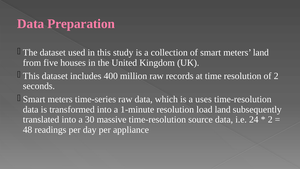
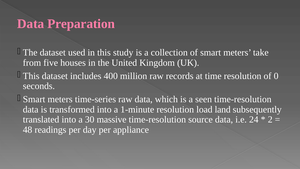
meters land: land -> take
of 2: 2 -> 0
uses: uses -> seen
